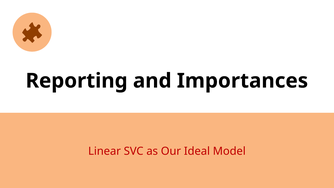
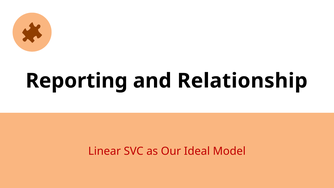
Importances: Importances -> Relationship
